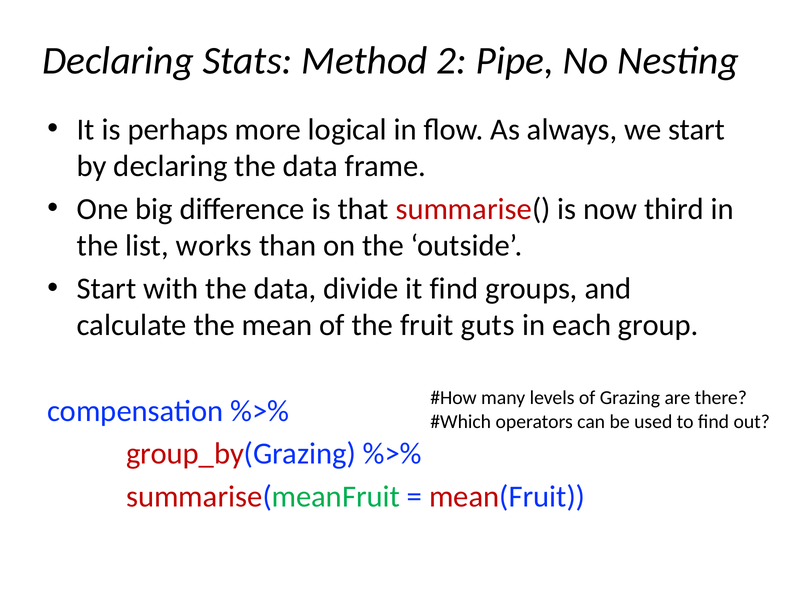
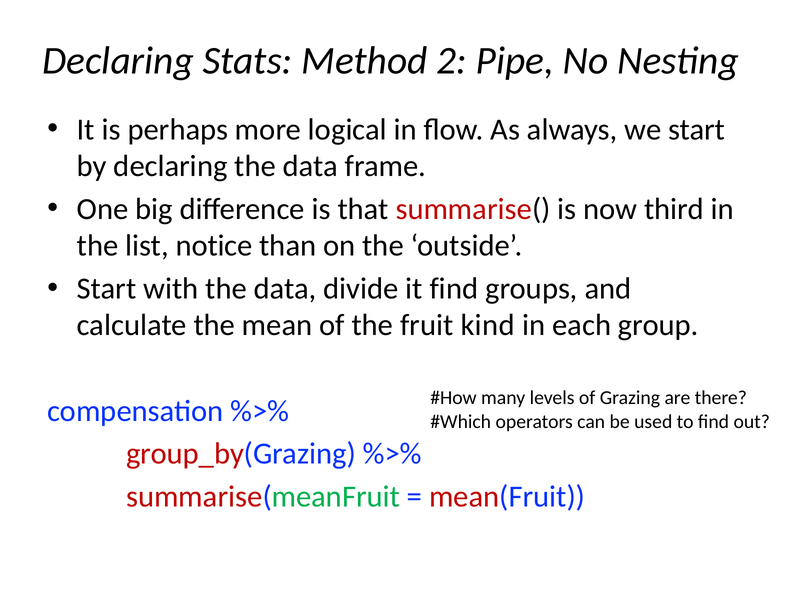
works: works -> notice
guts: guts -> kind
